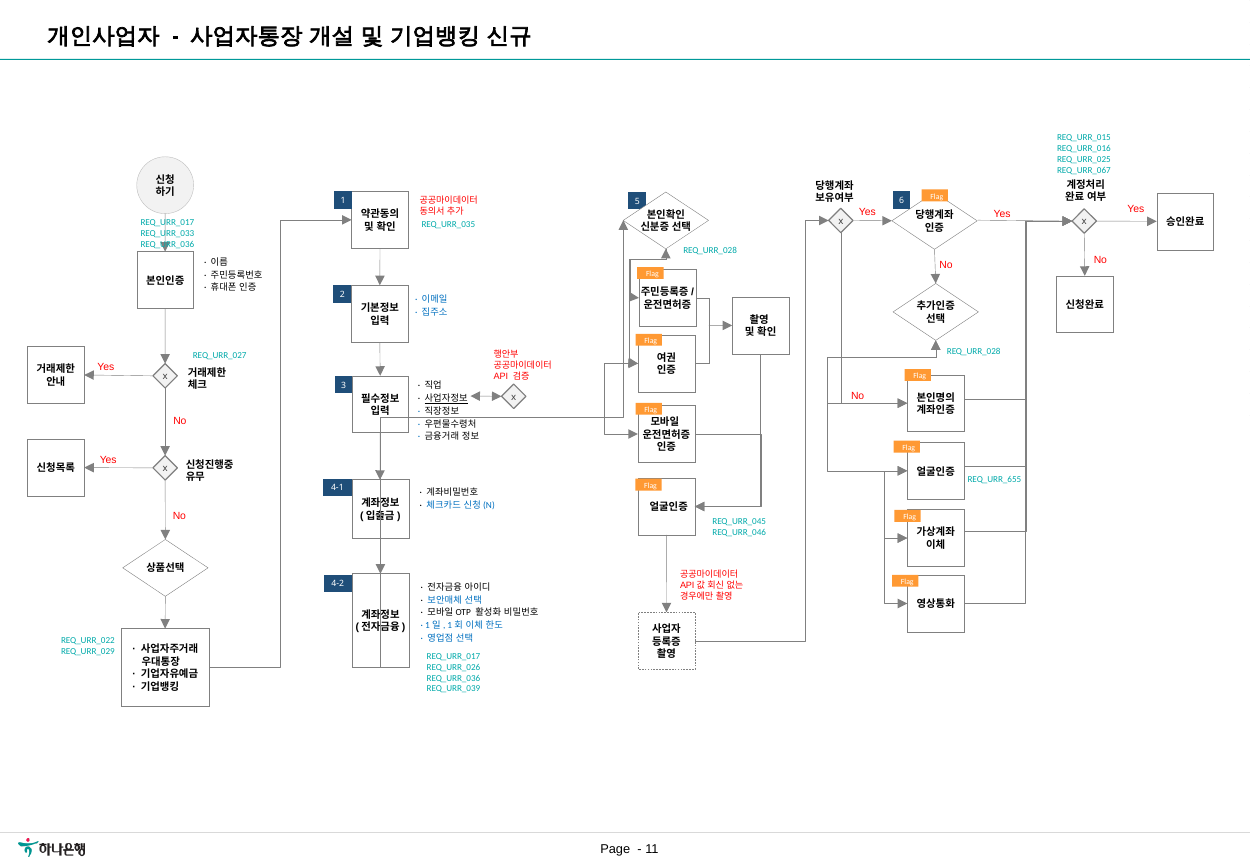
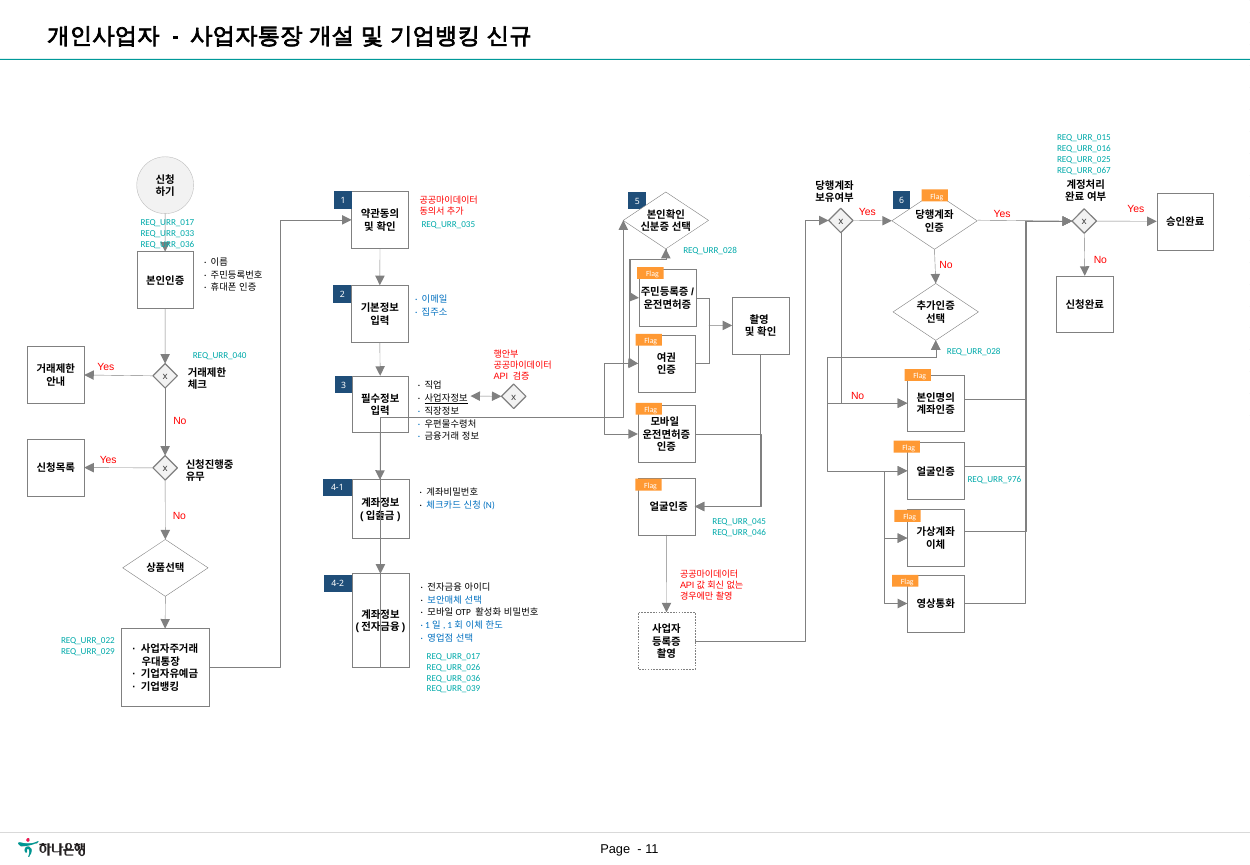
REQ_URR_027: REQ_URR_027 -> REQ_URR_040
REQ_URR_655: REQ_URR_655 -> REQ_URR_976
